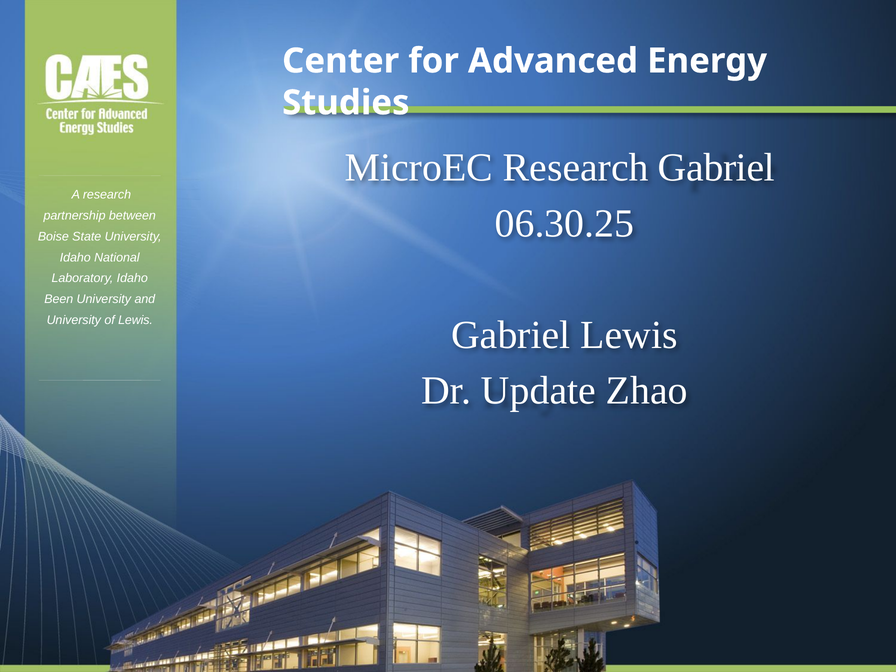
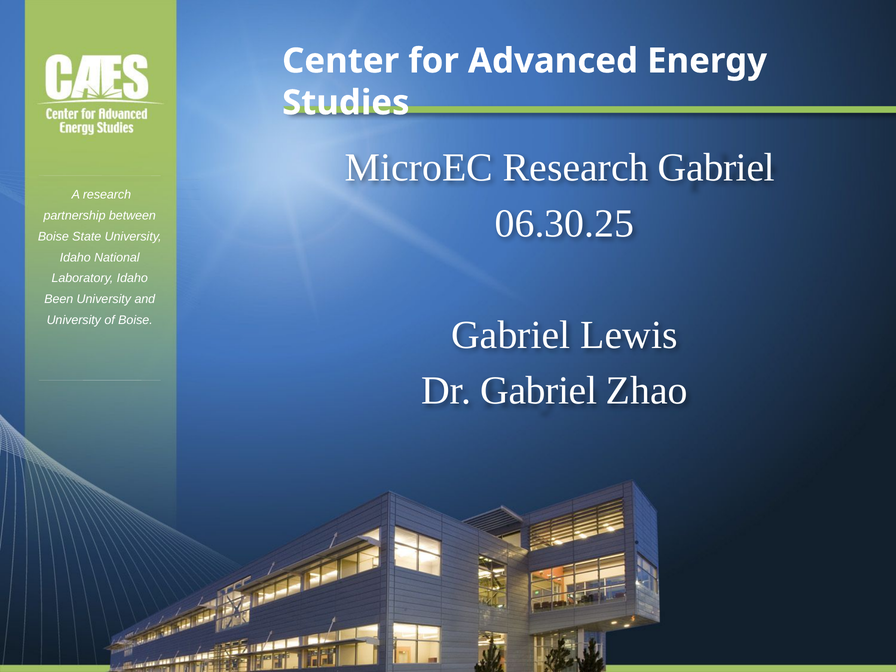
of Lewis: Lewis -> Boise
Dr Update: Update -> Gabriel
